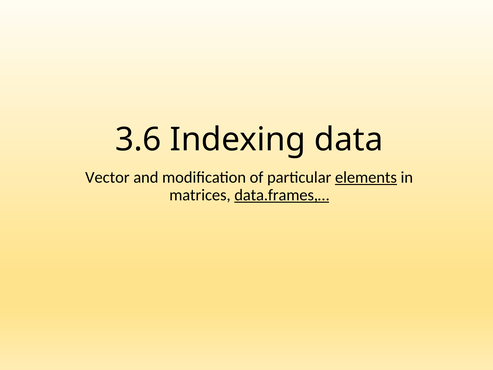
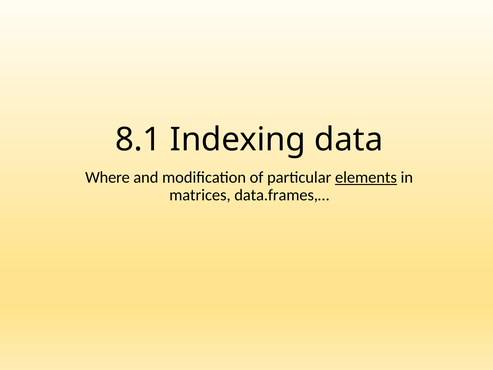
3.6: 3.6 -> 8.1
Vector: Vector -> Where
data.frames,… underline: present -> none
